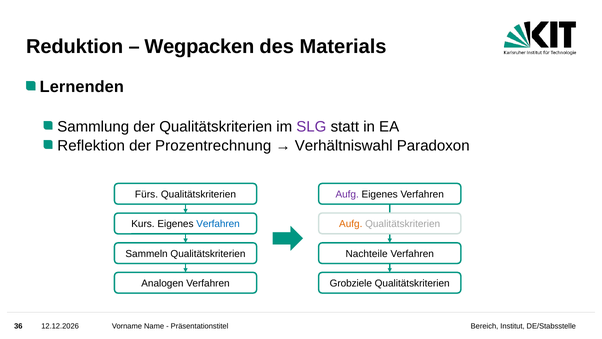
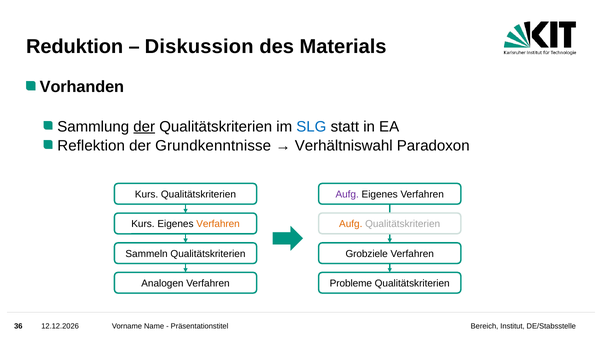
Wegpacken: Wegpacken -> Diskussion
Lernenden: Lernenden -> Vorhanden
der at (144, 126) underline: none -> present
SLG colour: purple -> blue
Prozentrechnung: Prozentrechnung -> Grundkenntnisse
Fürs at (147, 194): Fürs -> Kurs
Verfahren at (218, 224) colour: blue -> orange
Nachteile: Nachteile -> Grobziele
Grobziele: Grobziele -> Probleme
